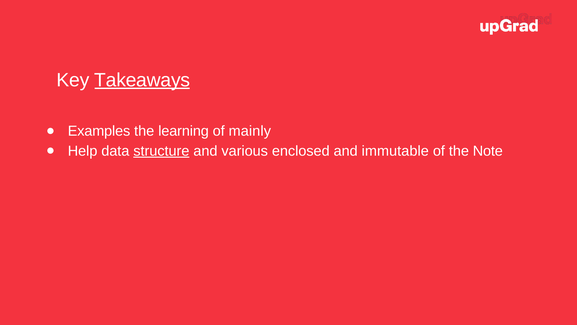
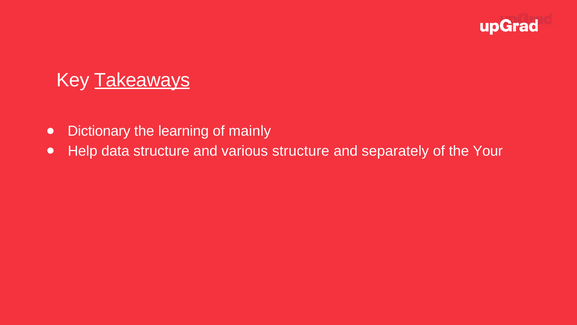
Examples: Examples -> Dictionary
structure at (161, 151) underline: present -> none
various enclosed: enclosed -> structure
immutable: immutable -> separately
Note: Note -> Your
